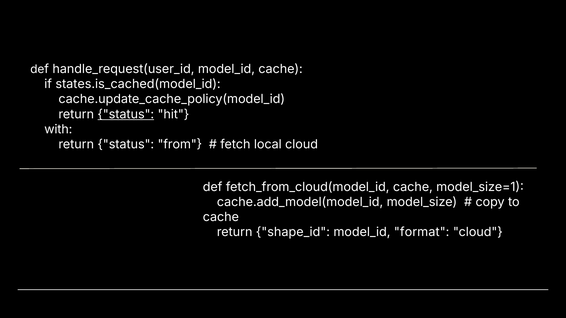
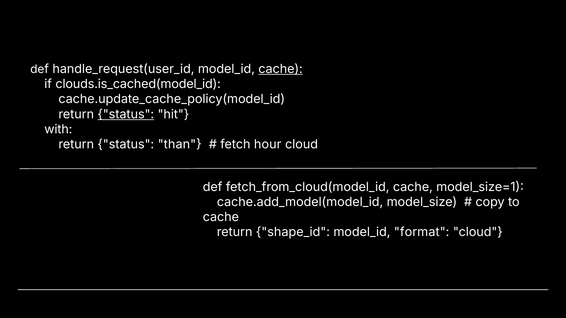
cache at (281, 69) underline: none -> present
states.is_cached(model_id: states.is_cached(model_id -> clouds.is_cached(model_id
from: from -> than
local: local -> hour
